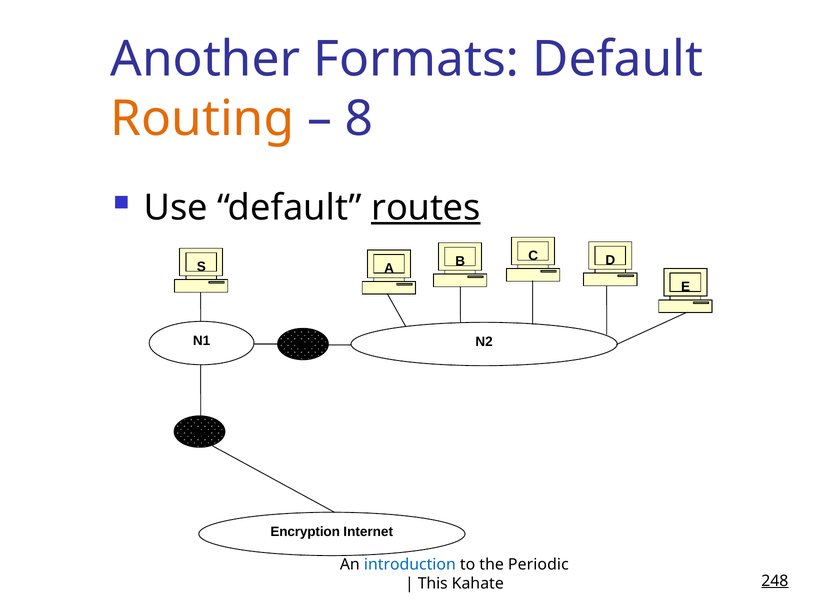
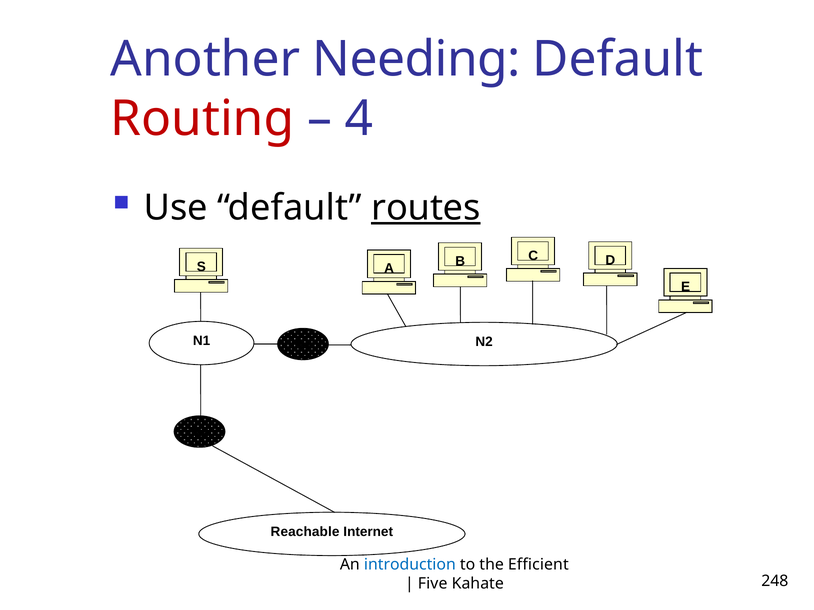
Formats: Formats -> Needing
Routing colour: orange -> red
8: 8 -> 4
Encryption: Encryption -> Reachable
Periodic: Periodic -> Efficient
This: This -> Five
248 underline: present -> none
